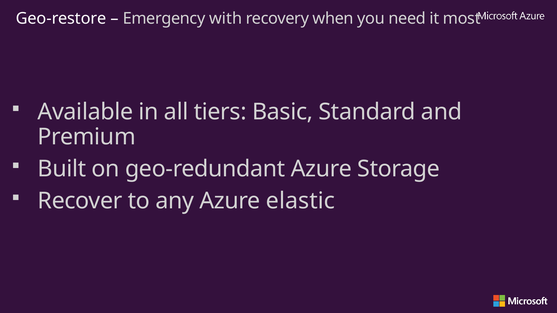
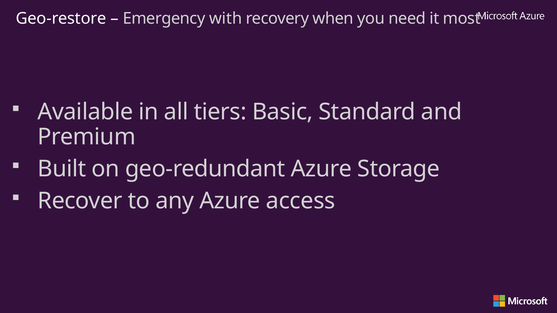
elastic: elastic -> access
